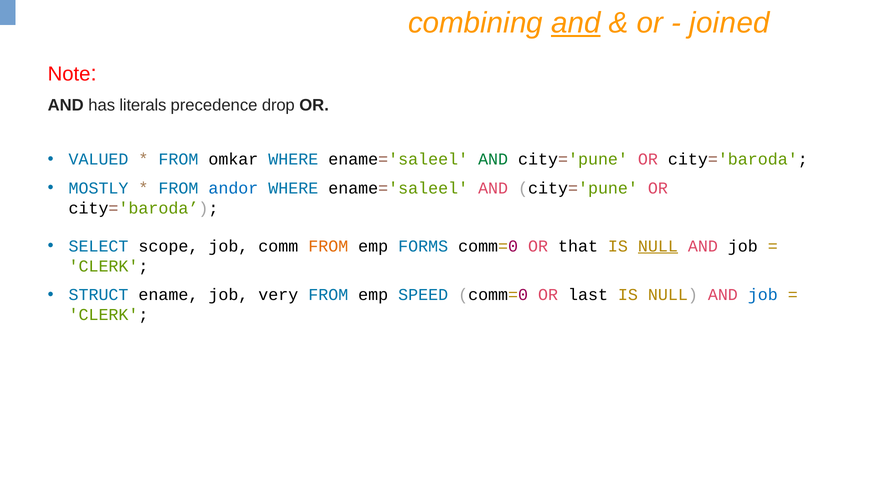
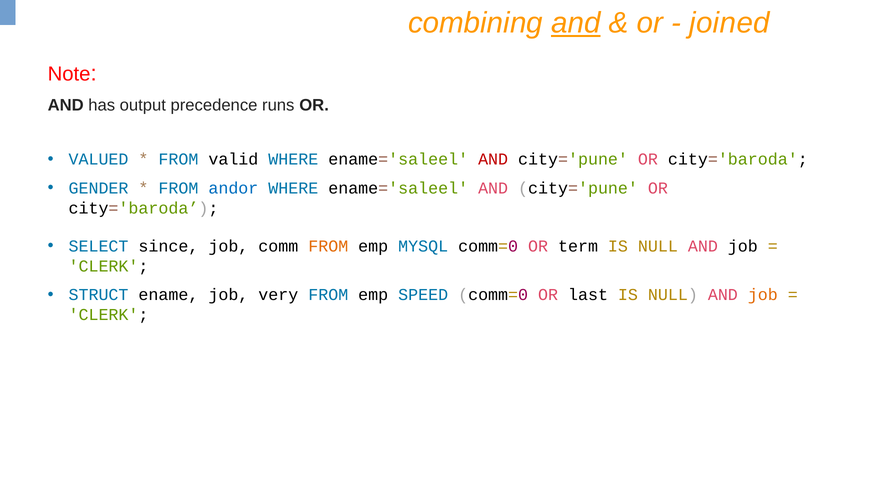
literals: literals -> output
drop: drop -> runs
omkar: omkar -> valid
AND at (493, 159) colour: green -> red
MOSTLY: MOSTLY -> GENDER
scope: scope -> since
FORMS: FORMS -> MYSQL
that: that -> term
NULL at (658, 246) underline: present -> none
job at (763, 295) colour: blue -> orange
